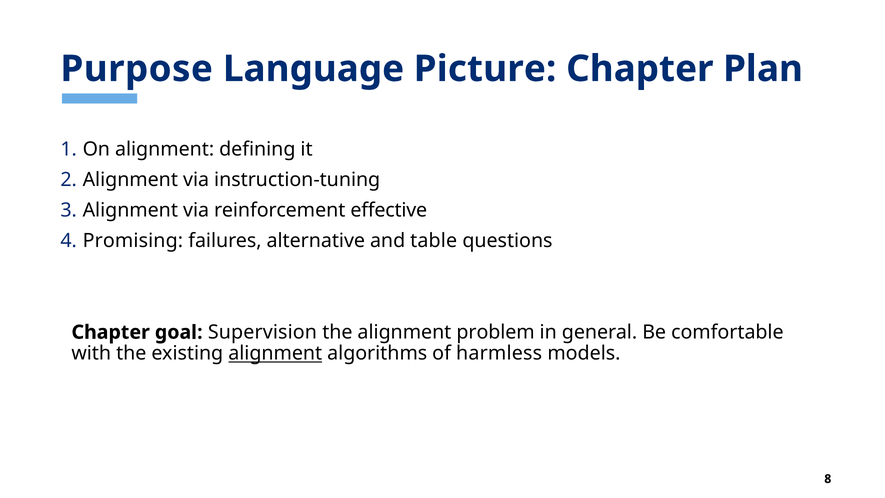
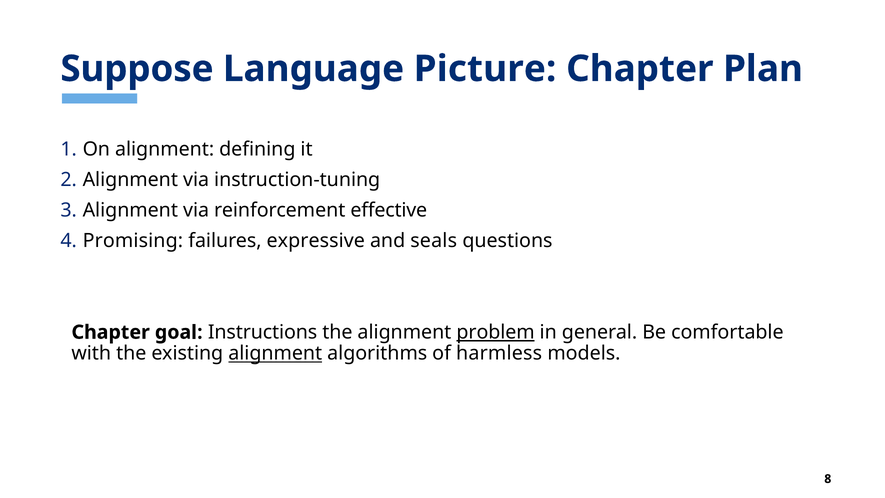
Purpose: Purpose -> Suppose
alternative: alternative -> expressive
table: table -> seals
Supervision: Supervision -> Instructions
problem underline: none -> present
